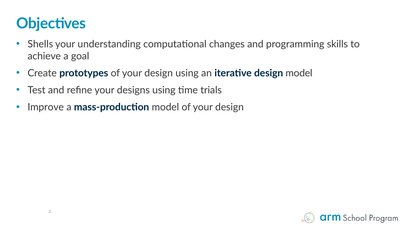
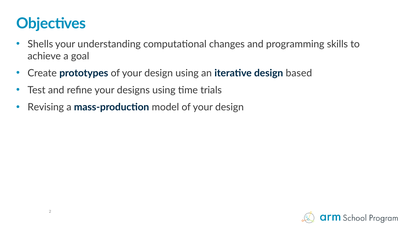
design model: model -> based
Improve: Improve -> Revising
